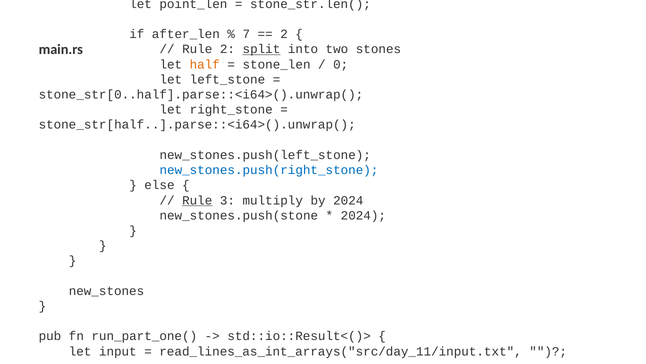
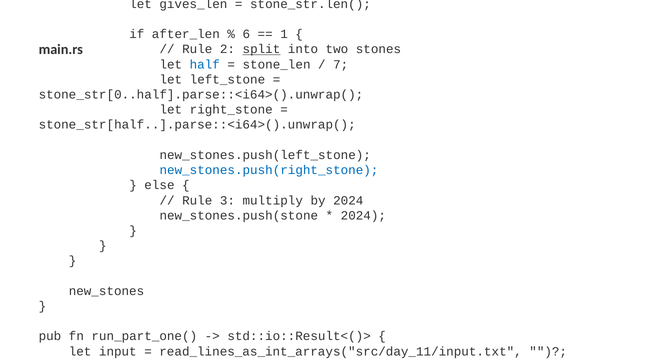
point_len: point_len -> gives_len
7: 7 -> 6
2 at (284, 34): 2 -> 1
half at (205, 64) colour: orange -> blue
0 at (341, 64): 0 -> 7
Rule at (197, 200) underline: present -> none
